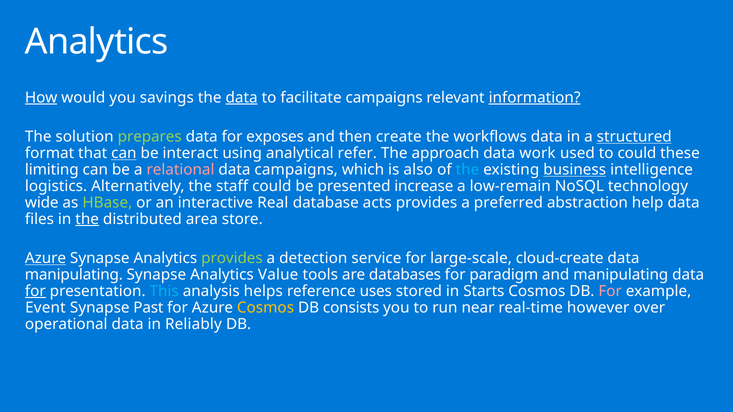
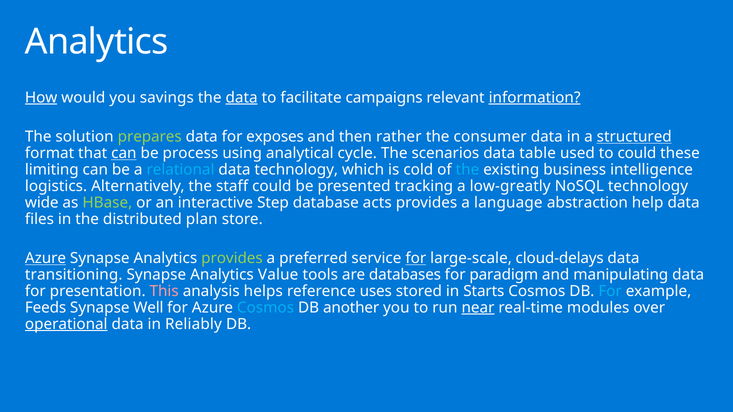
create: create -> rather
workflows: workflows -> consumer
interact: interact -> process
refer: refer -> cycle
approach: approach -> scenarios
work: work -> table
relational colour: pink -> light blue
data campaigns: campaigns -> technology
also: also -> cold
business underline: present -> none
increase: increase -> tracking
low-remain: low-remain -> low-greatly
Real: Real -> Step
preferred: preferred -> language
the at (87, 219) underline: present -> none
area: area -> plan
detection: detection -> preferred
for at (416, 258) underline: none -> present
cloud-create: cloud-create -> cloud-delays
manipulating at (74, 275): manipulating -> transitioning
for at (35, 291) underline: present -> none
This colour: light blue -> pink
For at (610, 291) colour: pink -> light blue
Event: Event -> Feeds
Past: Past -> Well
Cosmos at (266, 308) colour: yellow -> light blue
consists: consists -> another
near underline: none -> present
however: however -> modules
operational underline: none -> present
